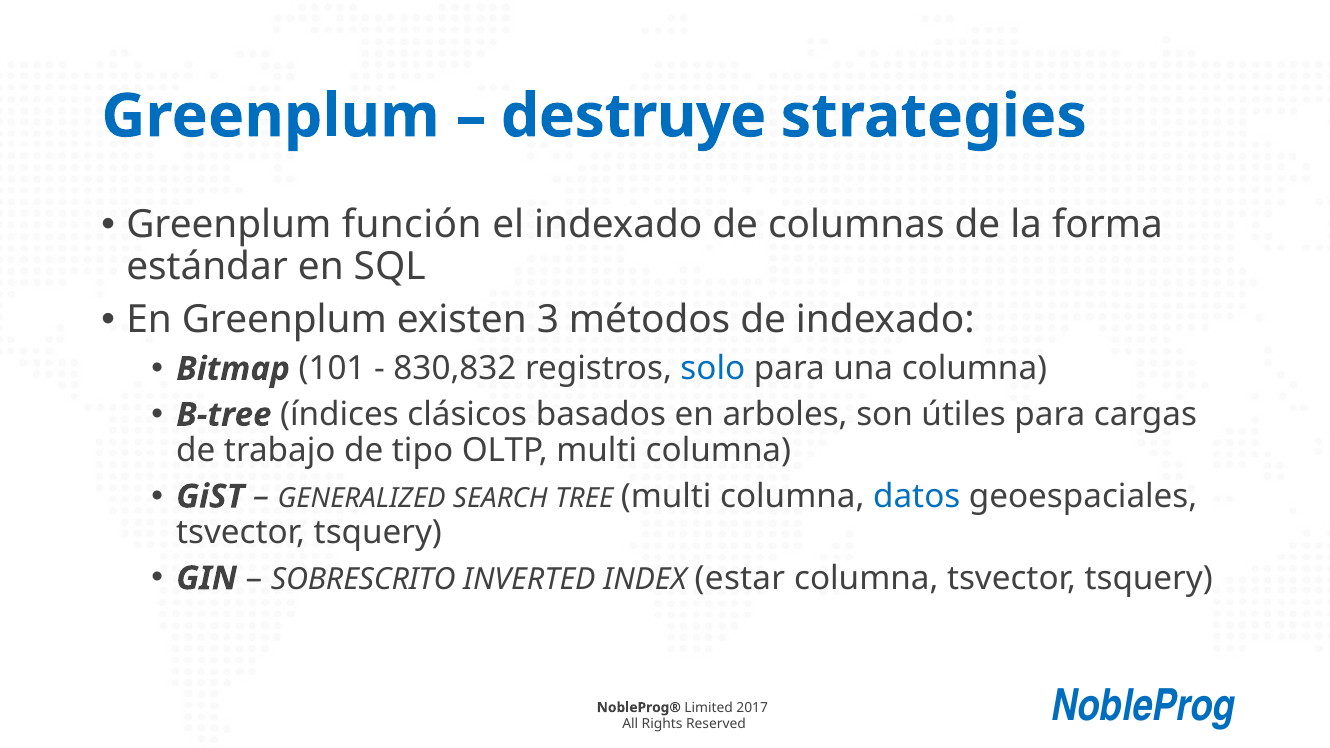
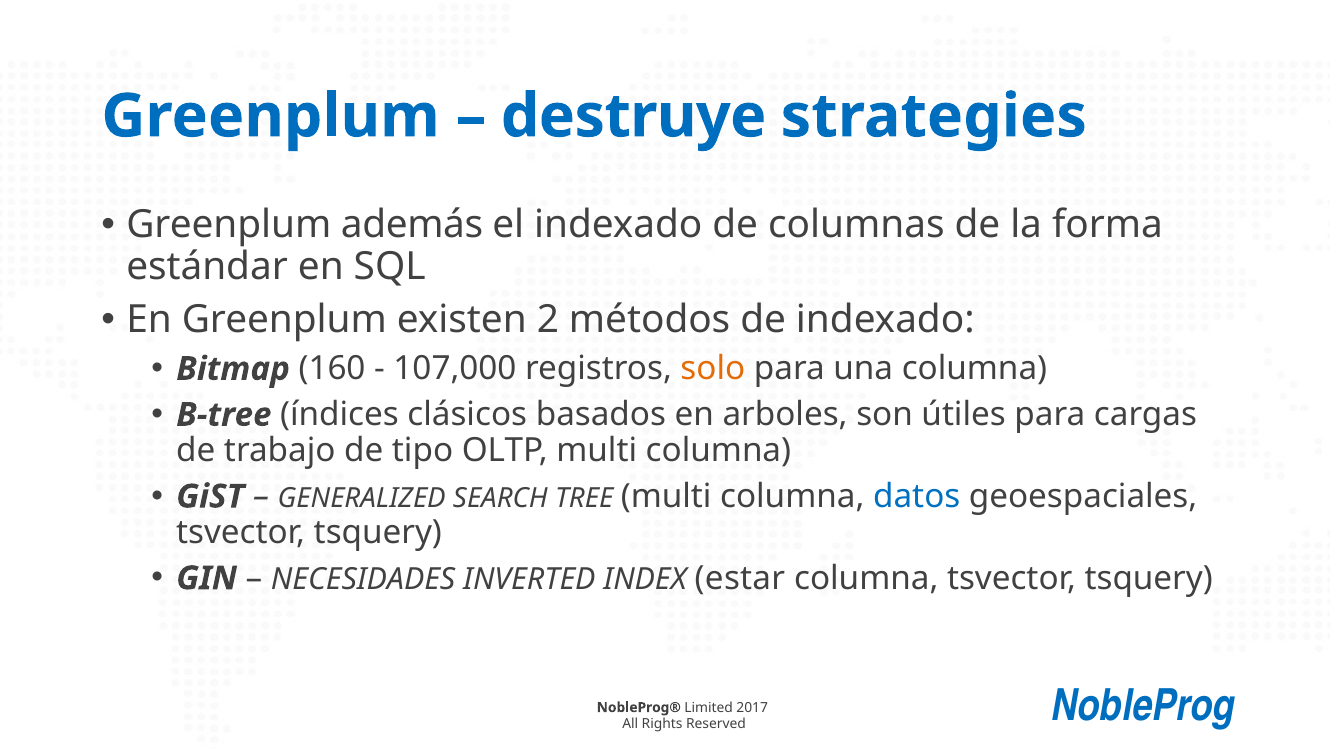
función: función -> además
3: 3 -> 2
101: 101 -> 160
830,832: 830,832 -> 107,000
solo colour: blue -> orange
SOBRESCRITO: SOBRESCRITO -> NECESIDADES
